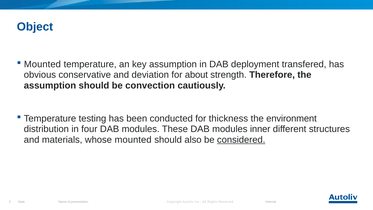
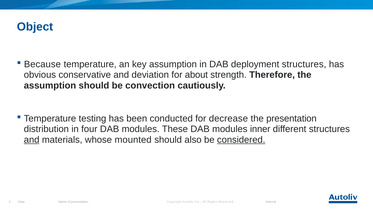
Mounted at (42, 64): Mounted -> Because
deployment transfered: transfered -> structures
thickness: thickness -> decrease
the environment: environment -> presentation
and at (32, 140) underline: none -> present
